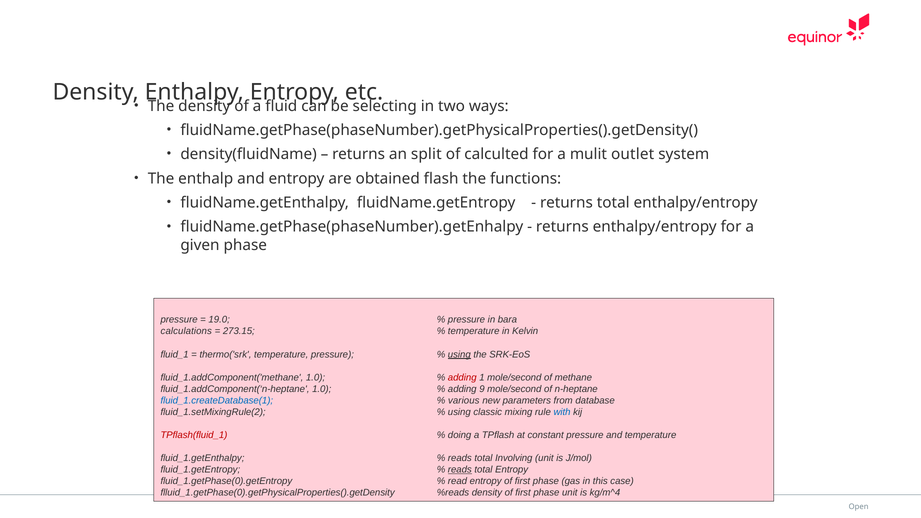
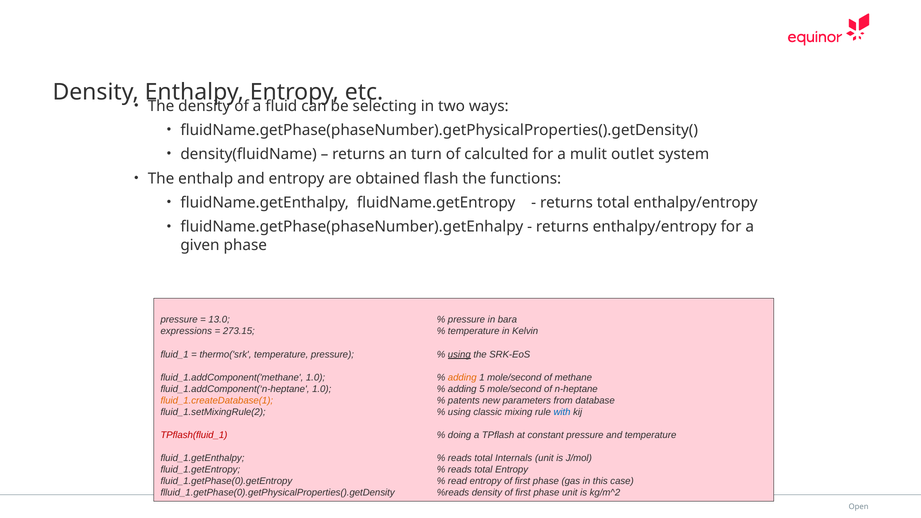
split: split -> turn
19.0: 19.0 -> 13.0
calculations: calculations -> expressions
adding at (462, 377) colour: red -> orange
9: 9 -> 5
fluid_1.createDatabase(1 colour: blue -> orange
various: various -> patents
Involving: Involving -> Internals
reads at (460, 470) underline: present -> none
kg/m^4: kg/m^4 -> kg/m^2
